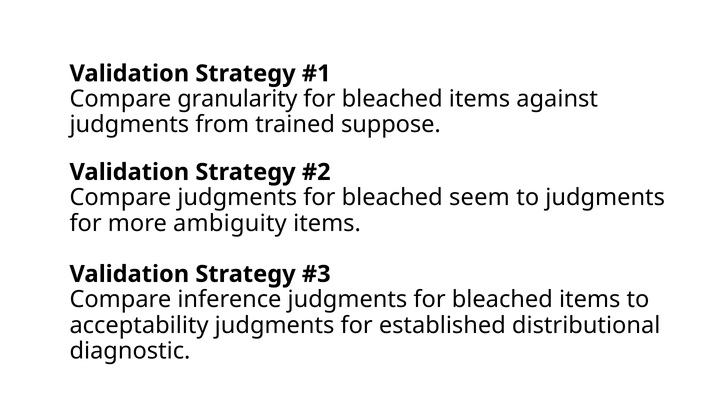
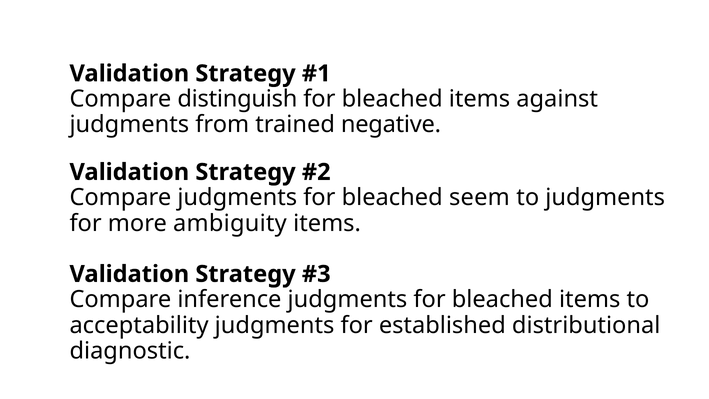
granularity: granularity -> distinguish
suppose: suppose -> negative
